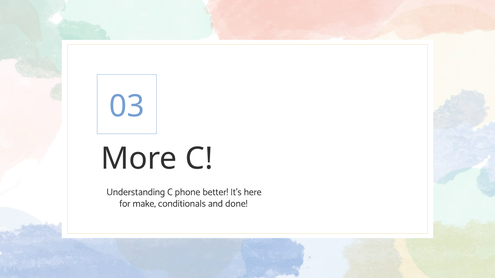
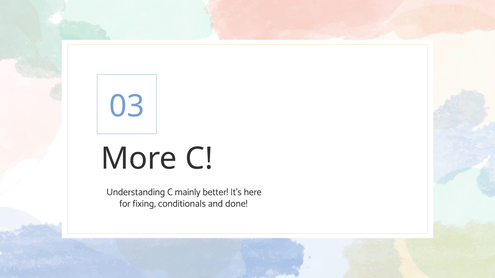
phone: phone -> mainly
make: make -> fixing
